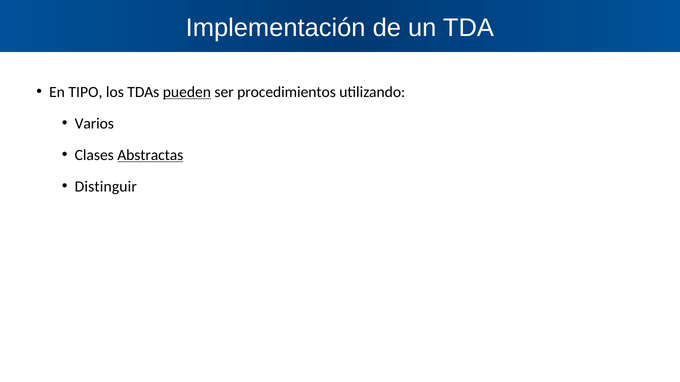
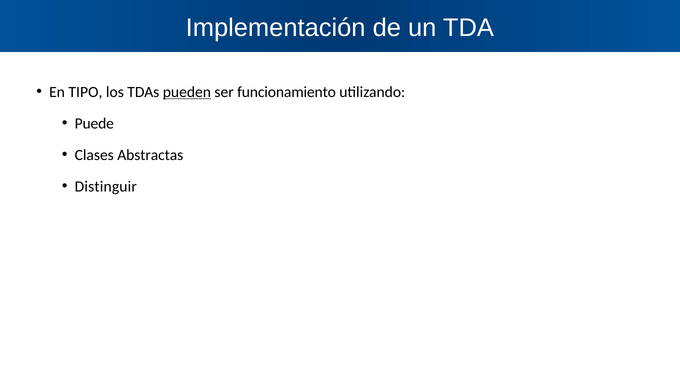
procedimientos: procedimientos -> funcionamiento
Varios: Varios -> Puede
Abstractas underline: present -> none
